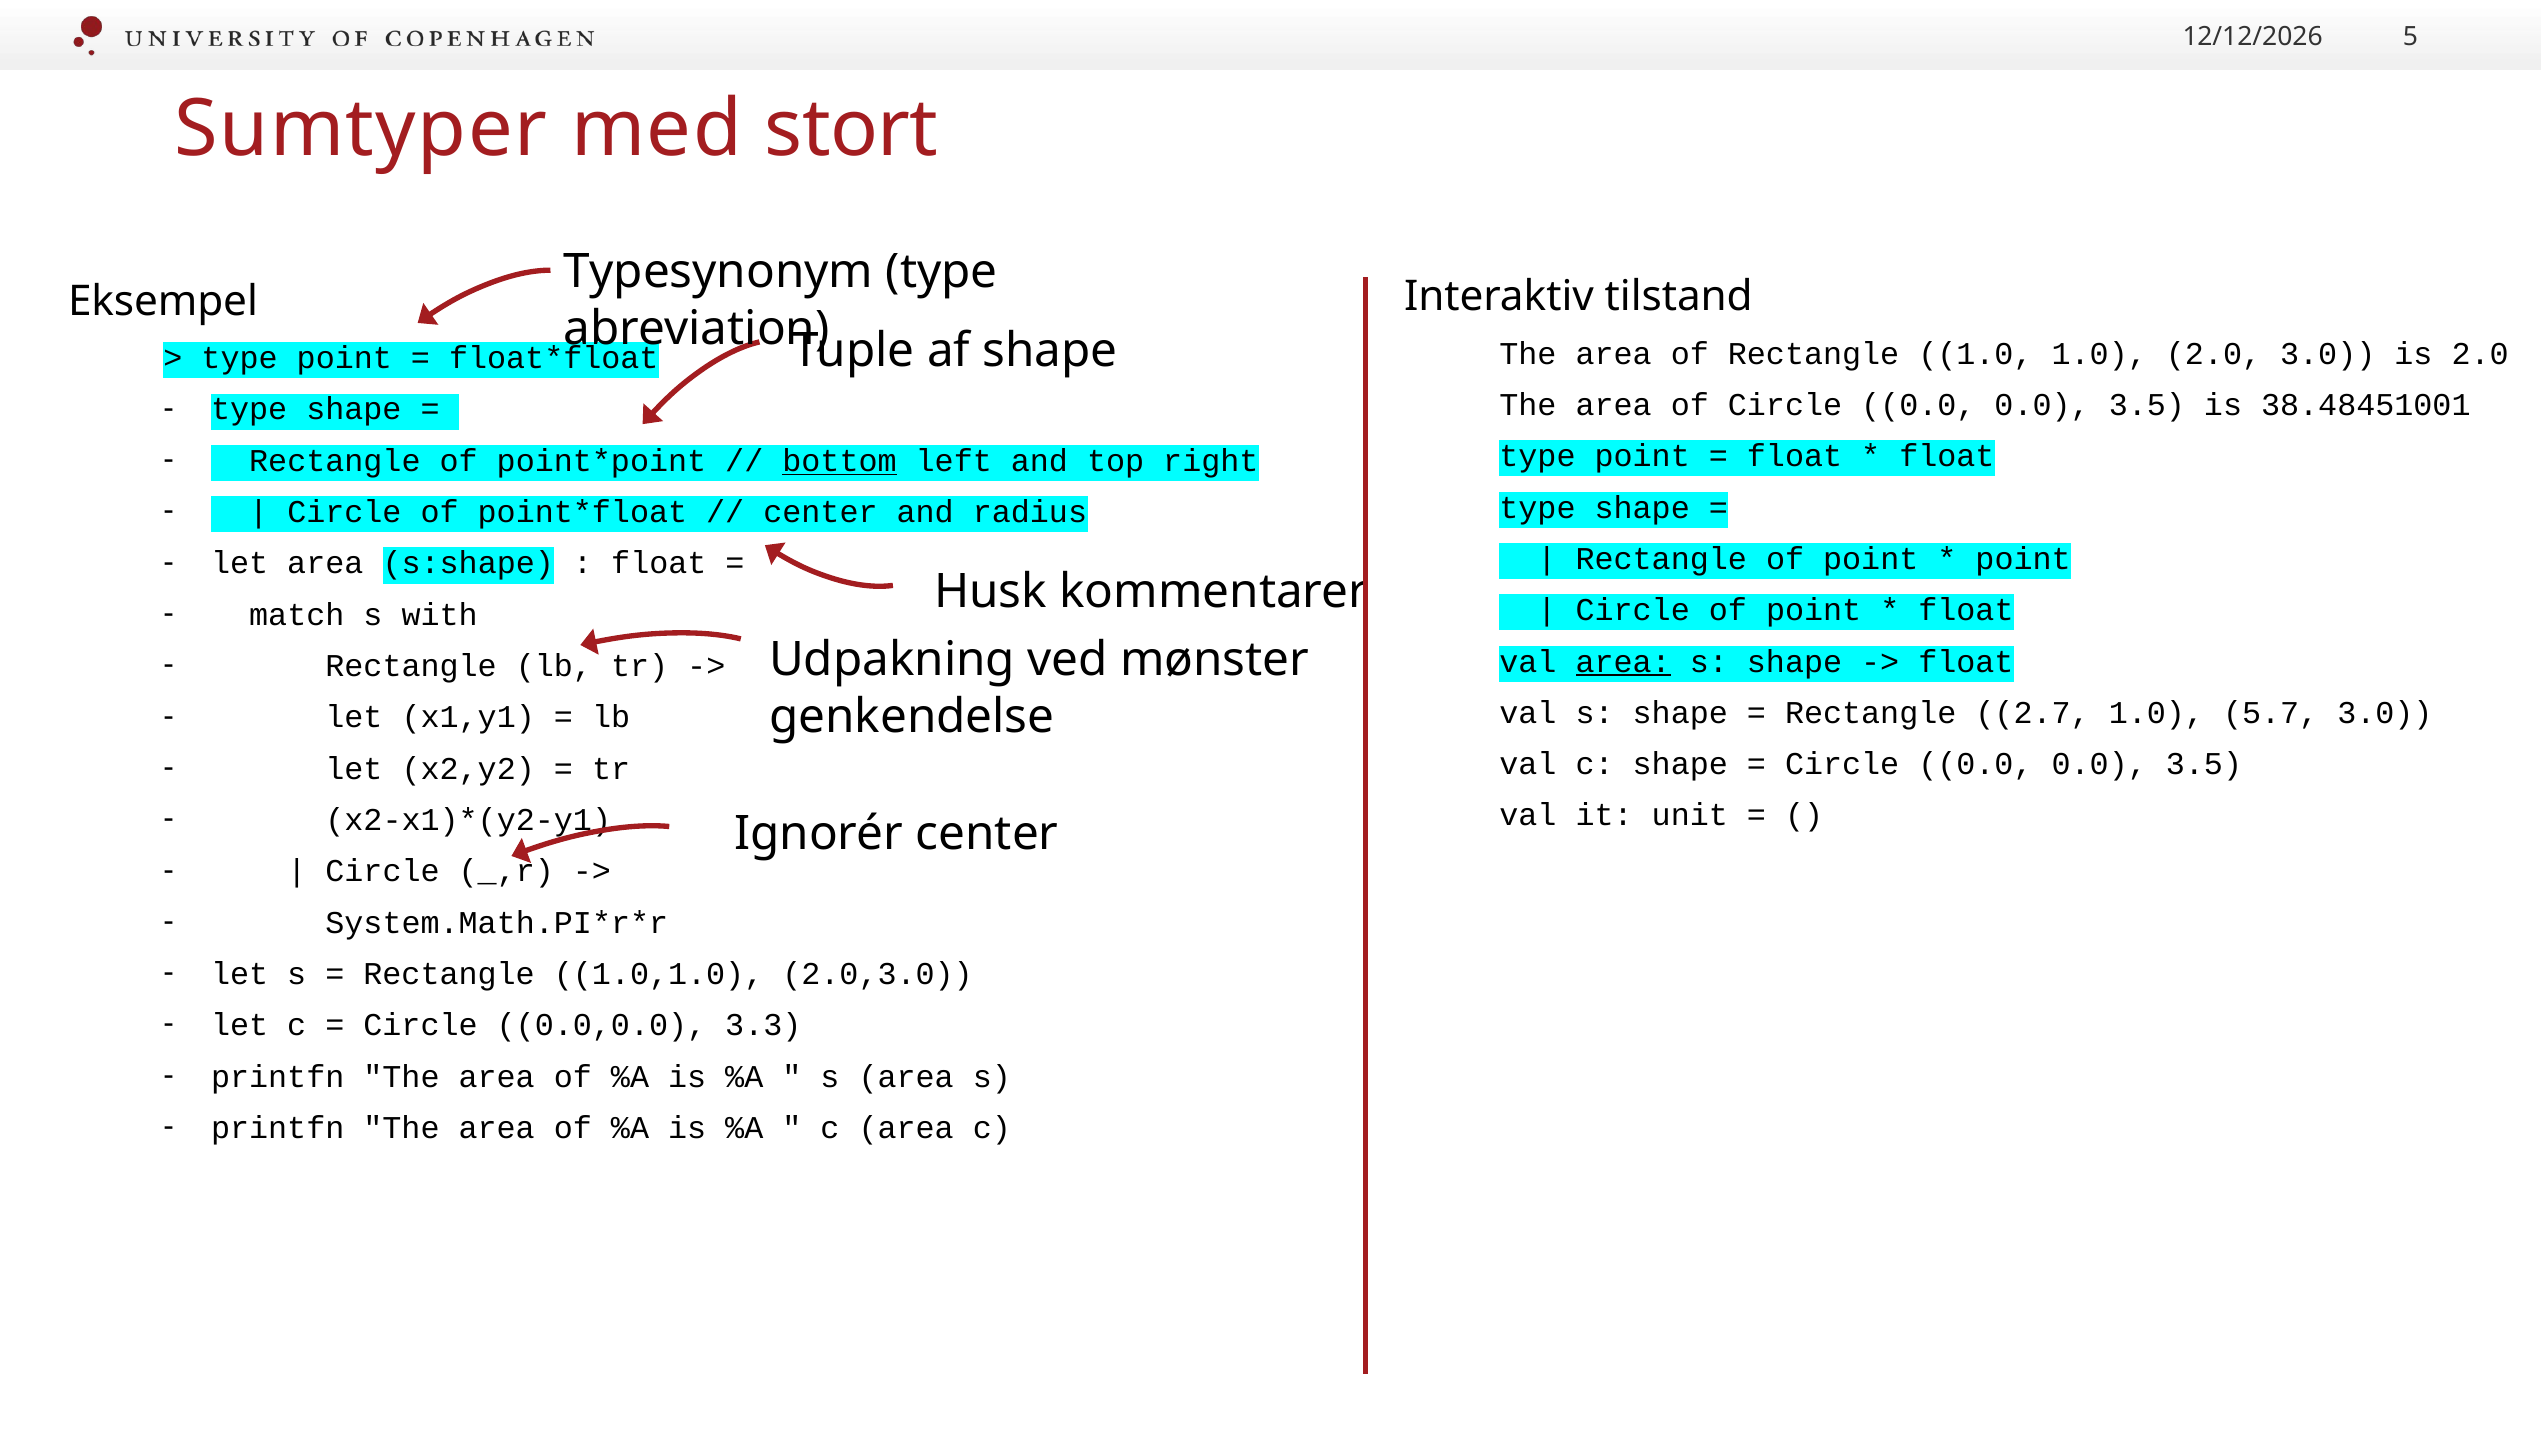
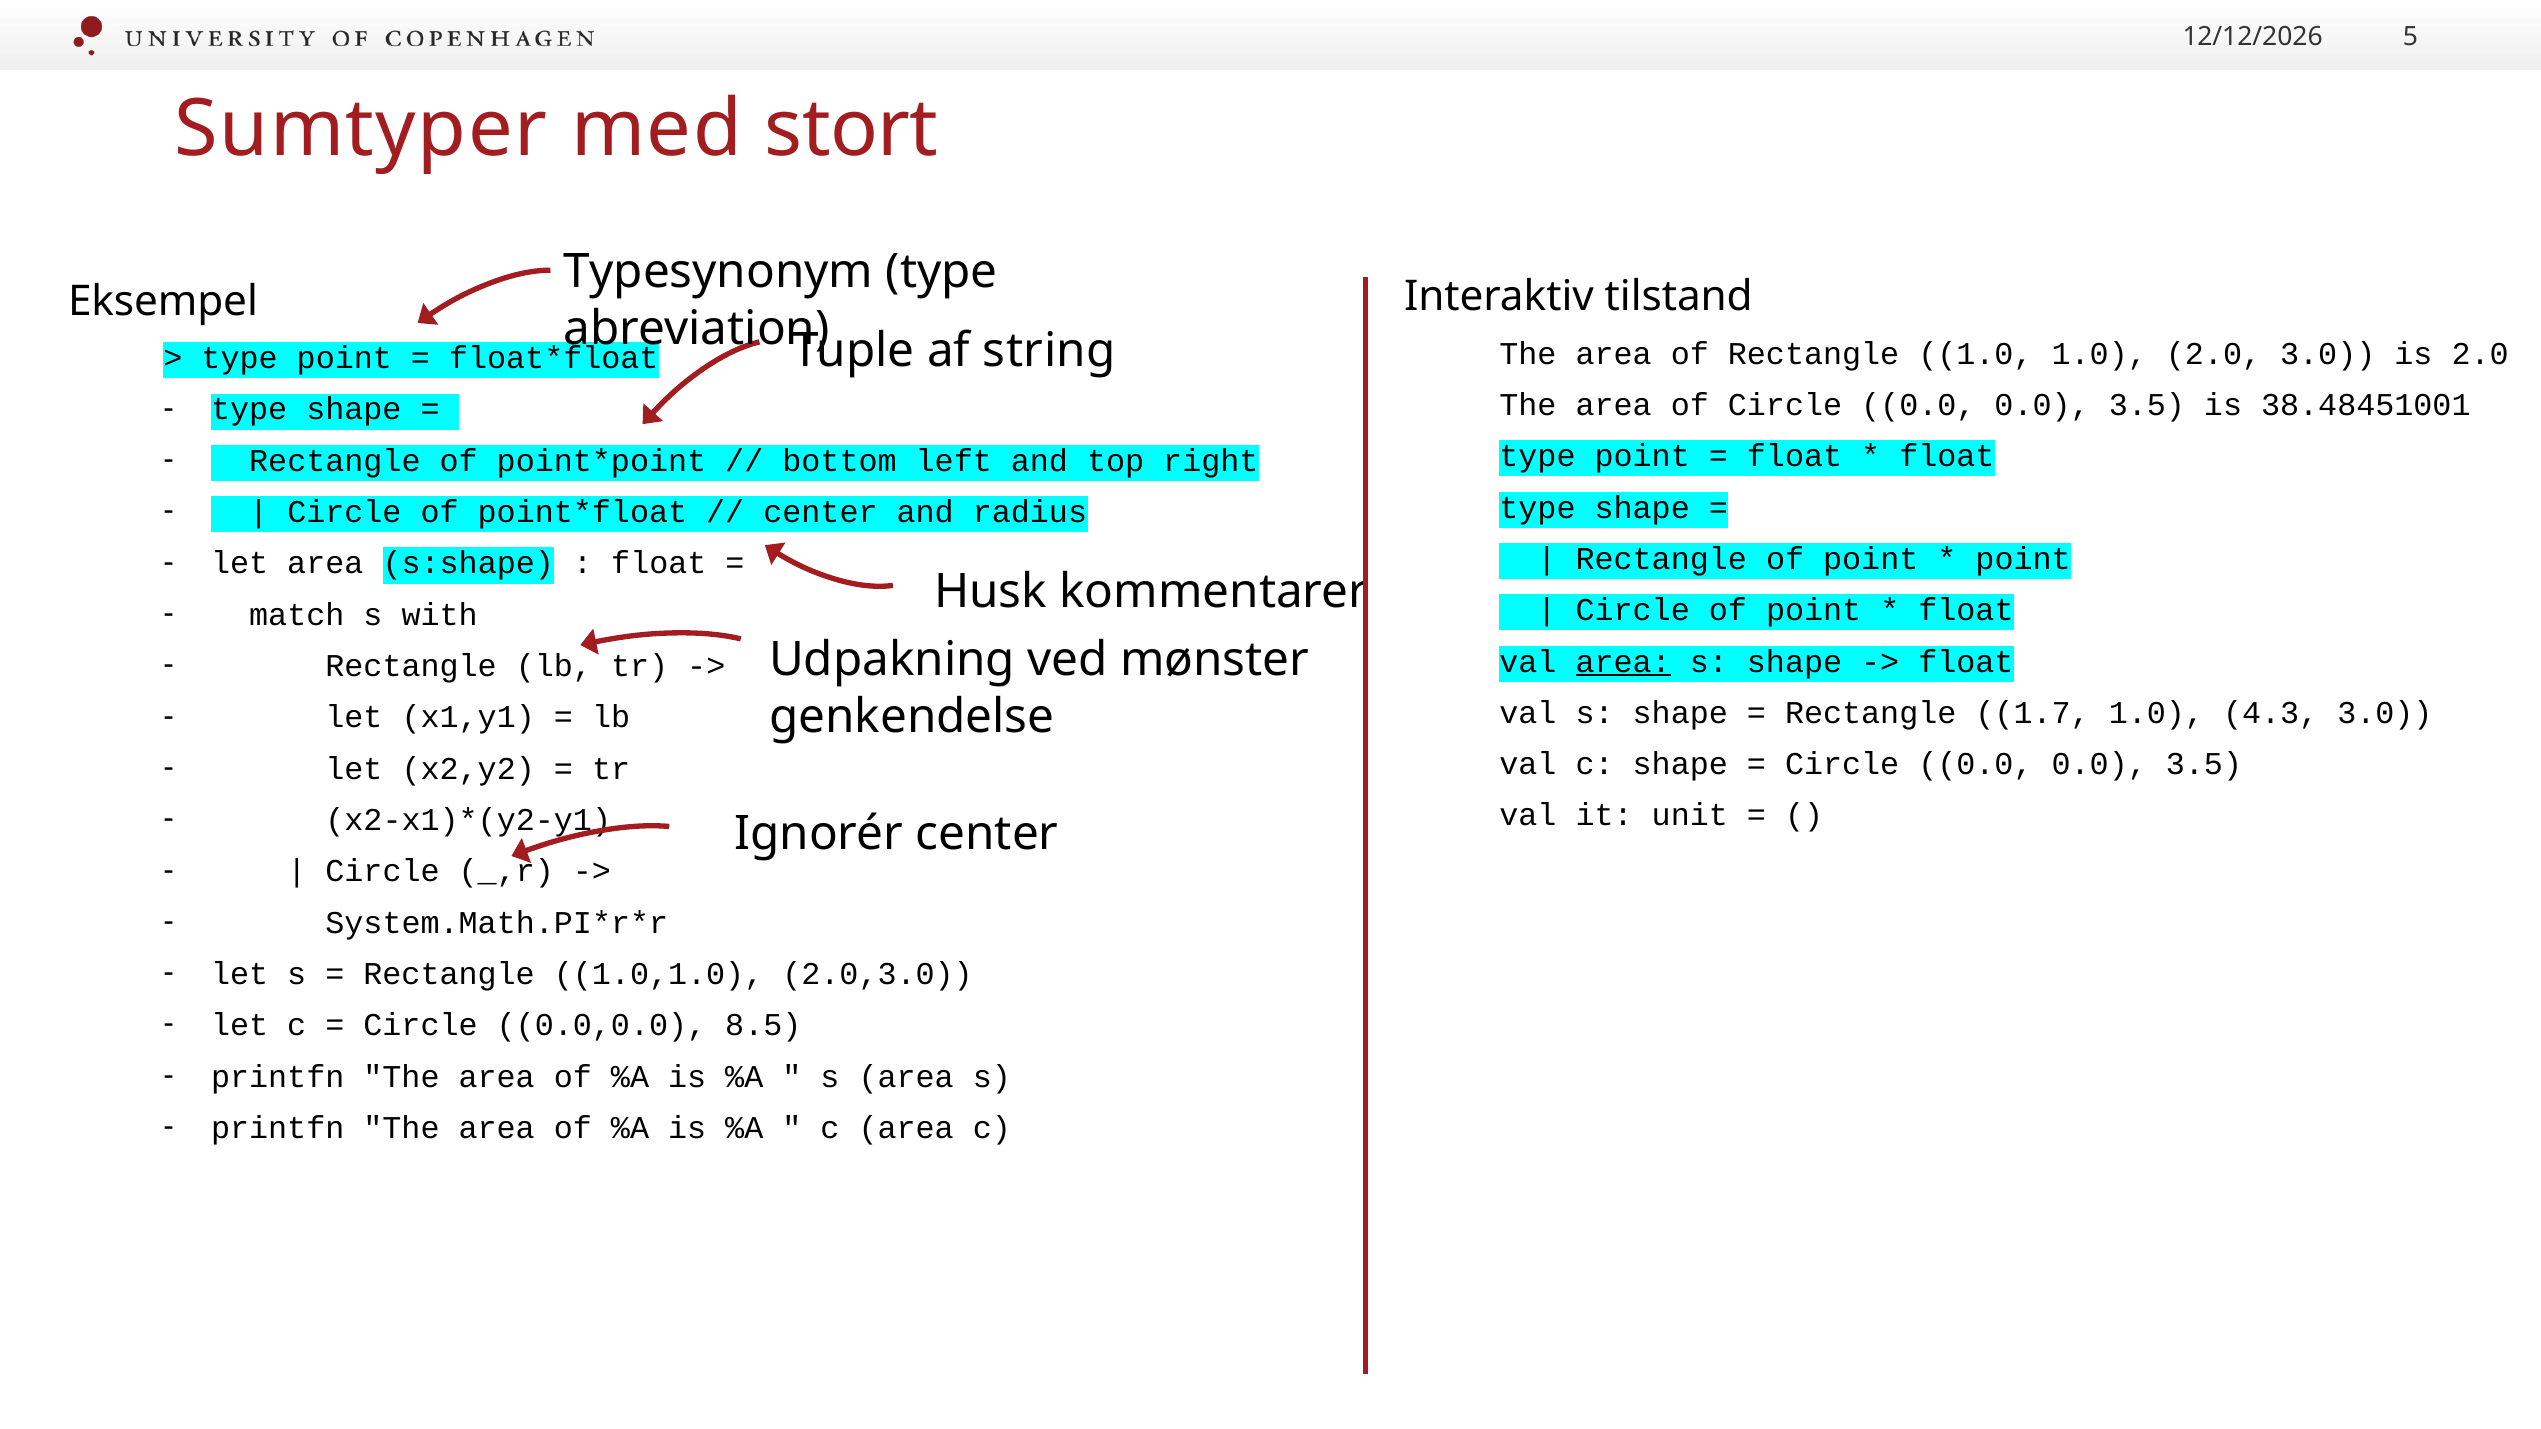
af shape: shape -> string
bottom underline: present -> none
2.7: 2.7 -> 1.7
5.7: 5.7 -> 4.3
3.3: 3.3 -> 8.5
